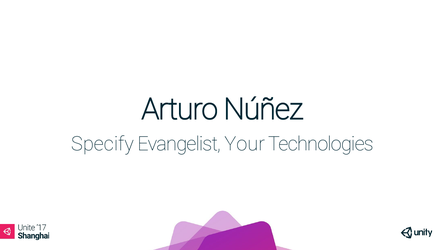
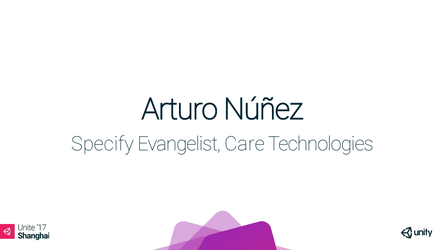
Your: Your -> Care
